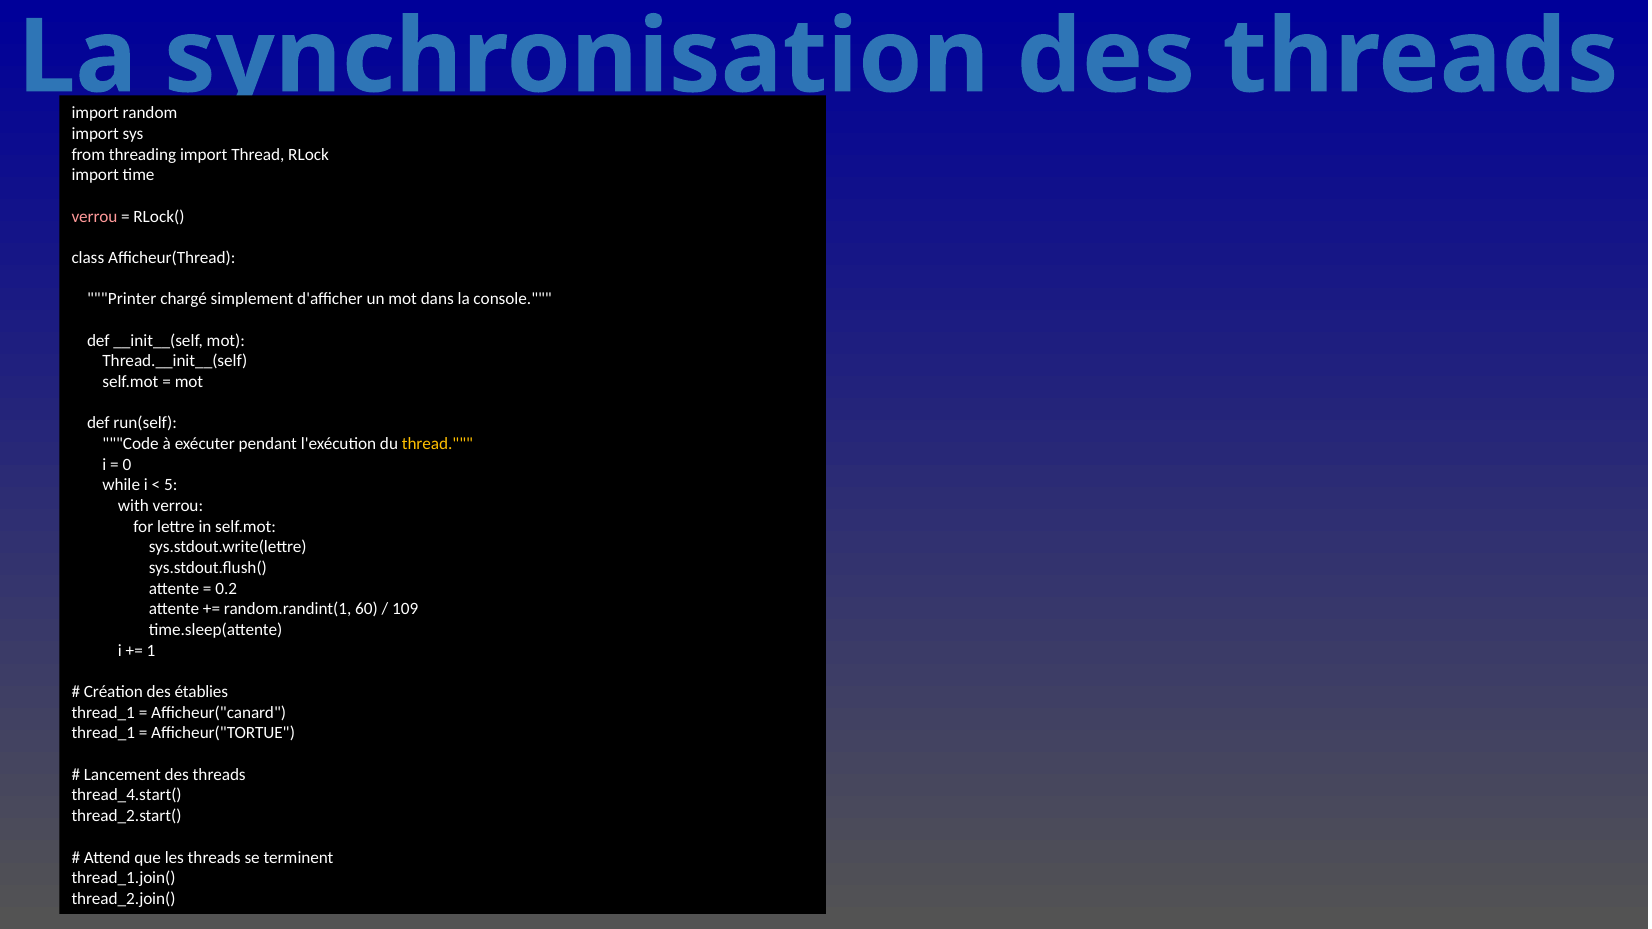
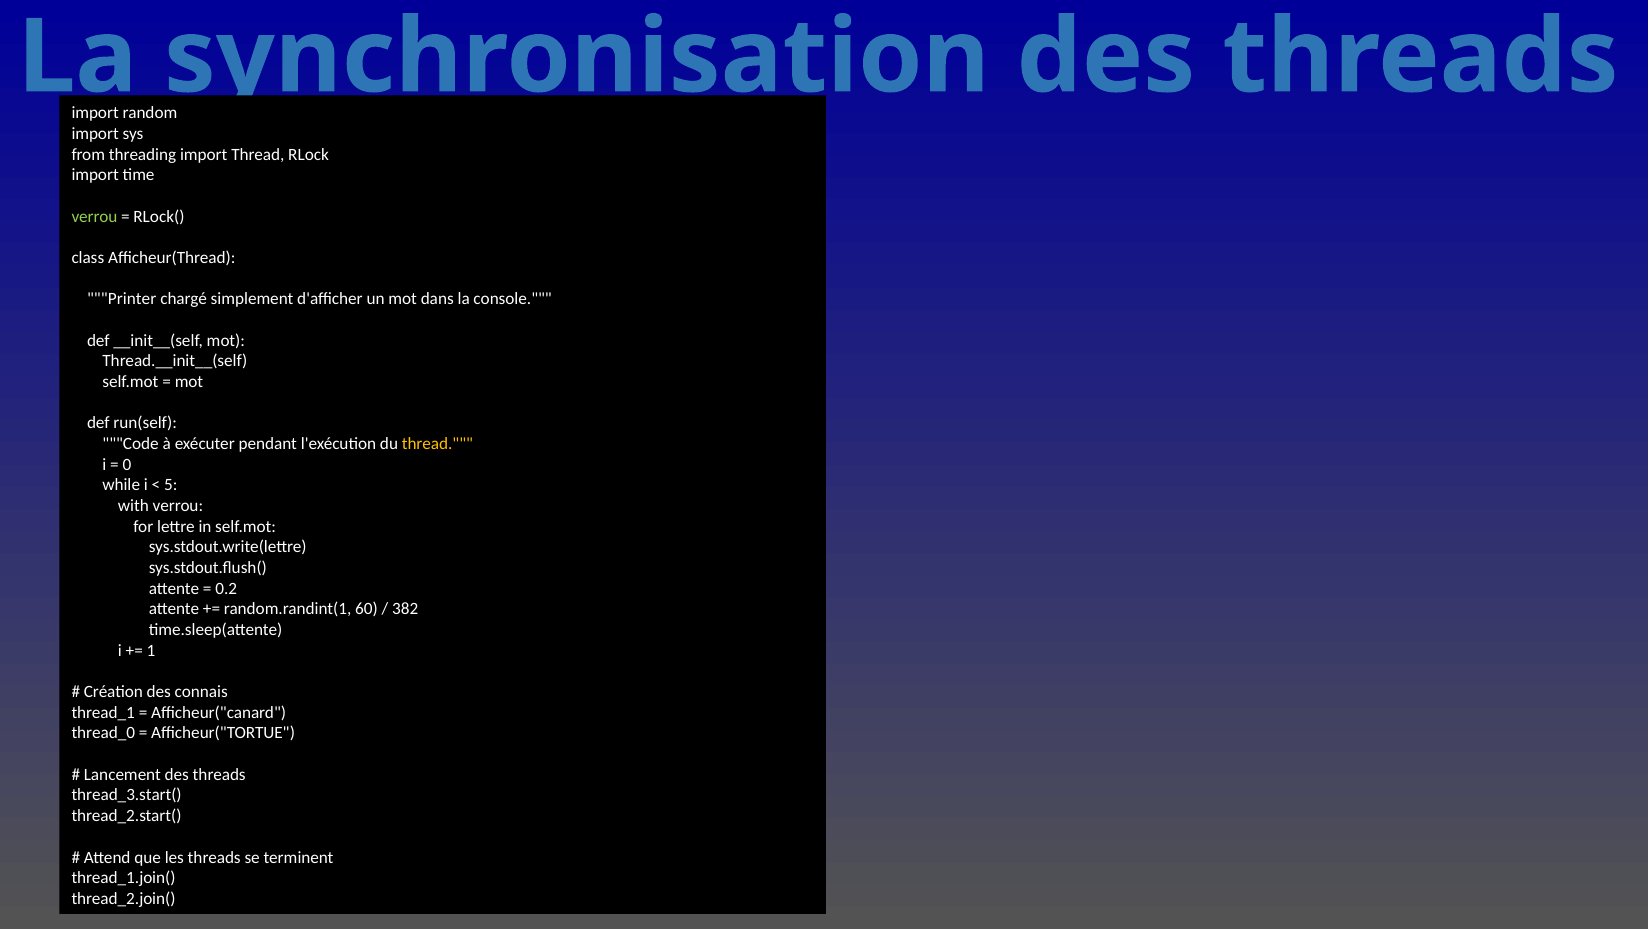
verrou at (94, 216) colour: pink -> light green
109: 109 -> 382
établies: établies -> connais
thread_1 at (103, 733): thread_1 -> thread_0
thread_4.start(: thread_4.start( -> thread_3.start(
